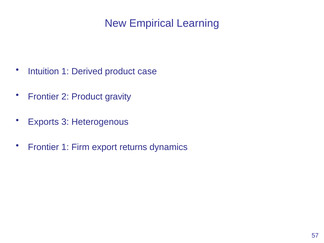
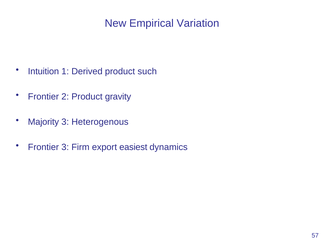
Learning: Learning -> Variation
case: case -> such
Exports: Exports -> Majority
Frontier 1: 1 -> 3
returns: returns -> easiest
